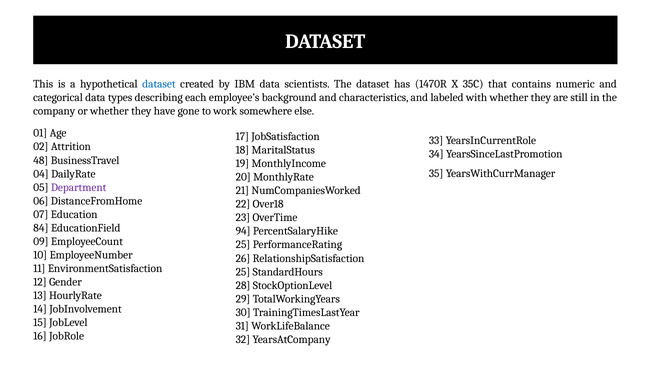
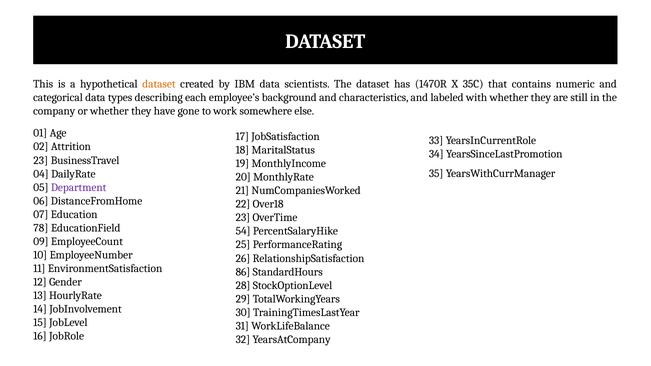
dataset at (159, 84) colour: blue -> orange
48 at (41, 160): 48 -> 23
84: 84 -> 78
94: 94 -> 54
25 at (243, 272): 25 -> 86
